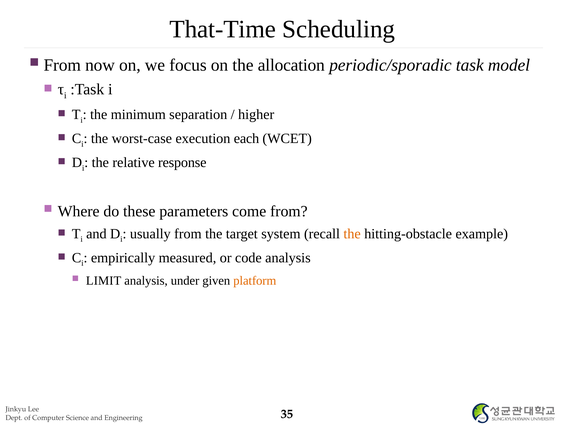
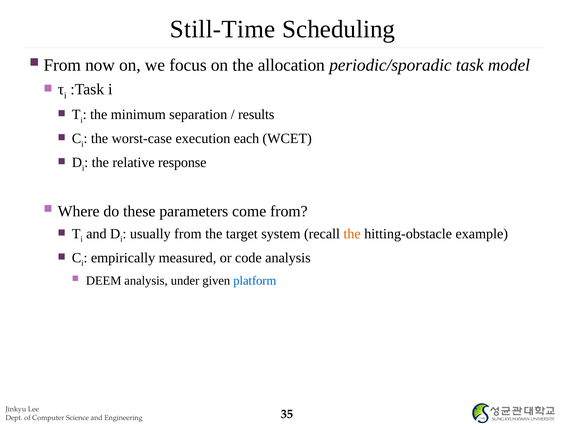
That-Time: That-Time -> Still-Time
higher: higher -> results
LIMIT: LIMIT -> DEEM
platform colour: orange -> blue
